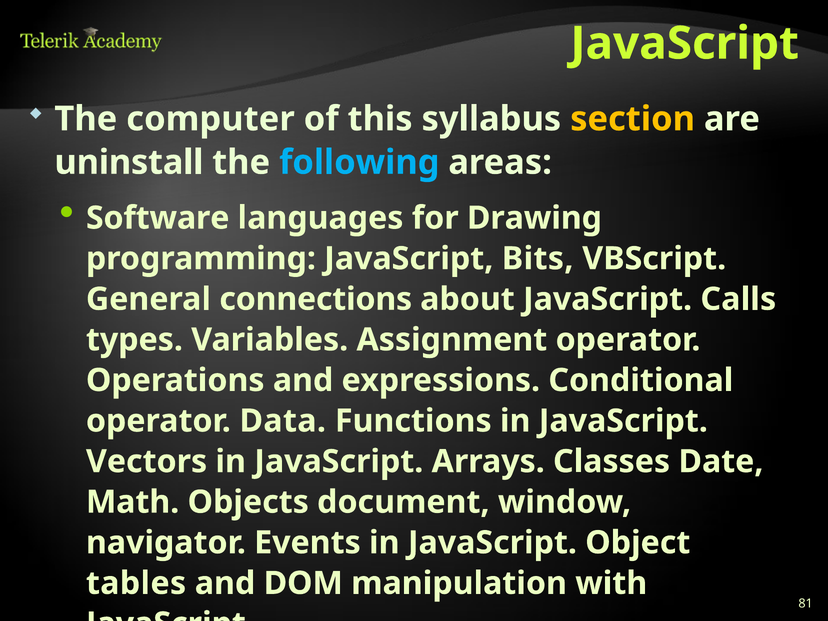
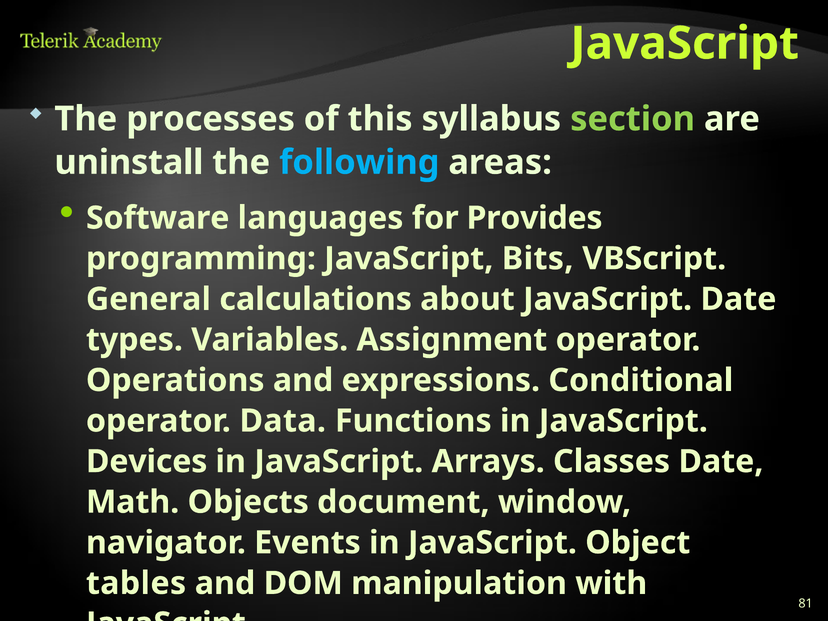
computer: computer -> processes
section colour: yellow -> light green
Drawing: Drawing -> Provides
connections: connections -> calculations
JavaScript Calls: Calls -> Date
Vectors: Vectors -> Devices
